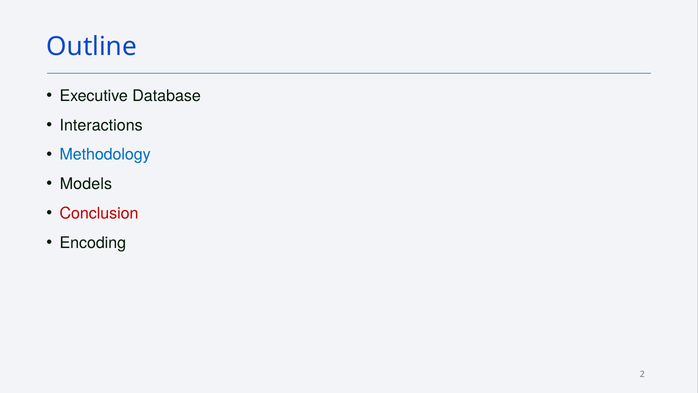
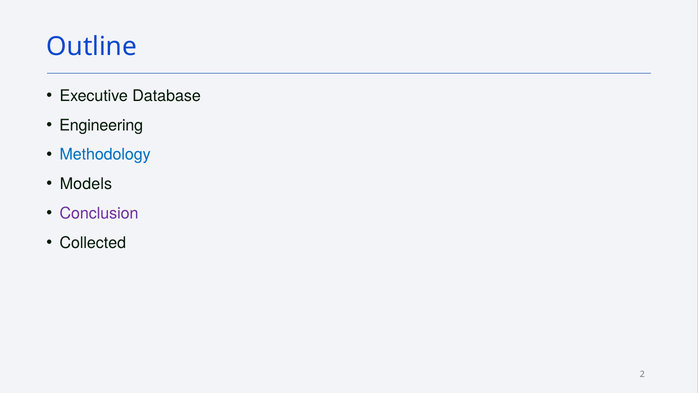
Interactions: Interactions -> Engineering
Conclusion colour: red -> purple
Encoding: Encoding -> Collected
